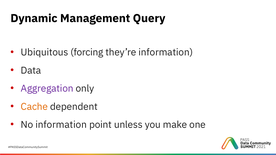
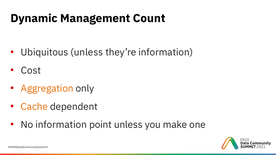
Query: Query -> Count
Ubiquitous forcing: forcing -> unless
Data: Data -> Cost
Aggregation colour: purple -> orange
